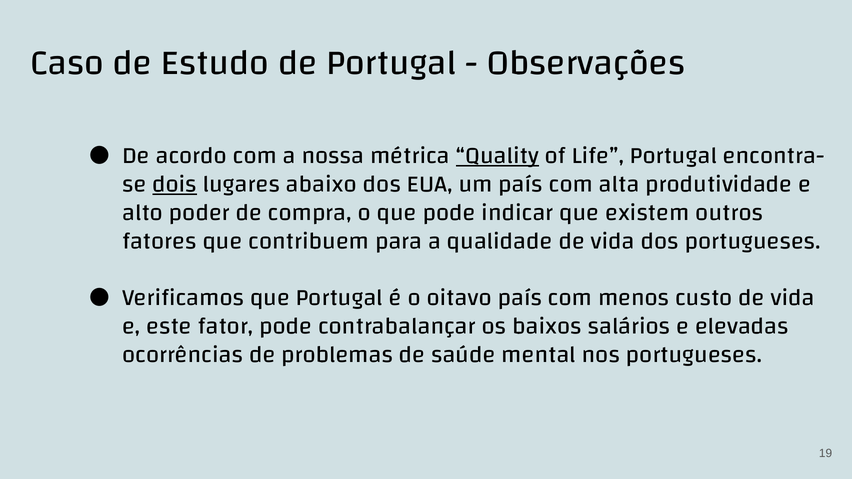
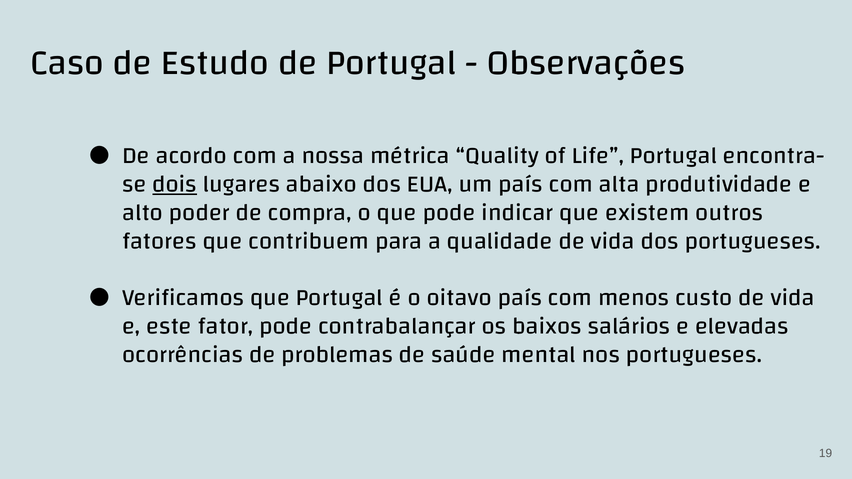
Quality underline: present -> none
